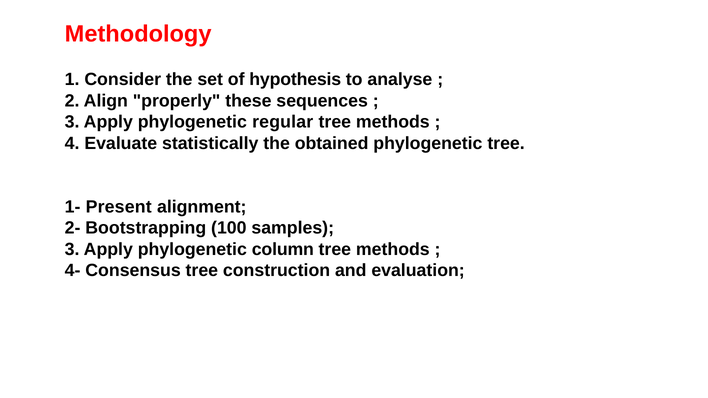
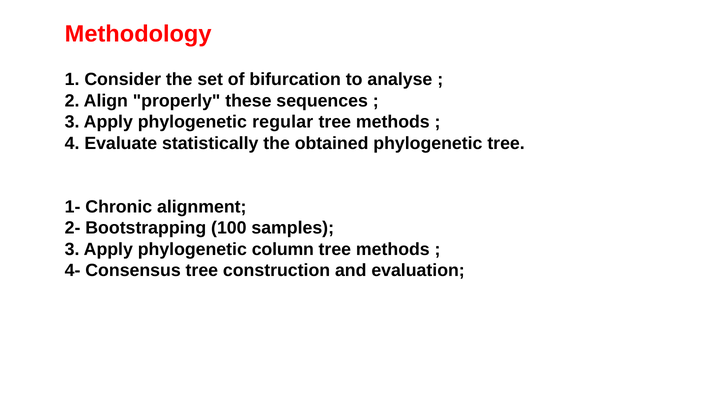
hypothesis: hypothesis -> bifurcation
Present: Present -> Chronic
